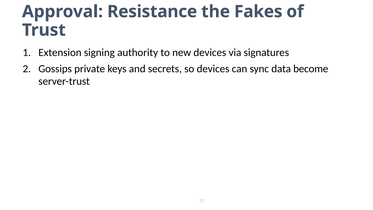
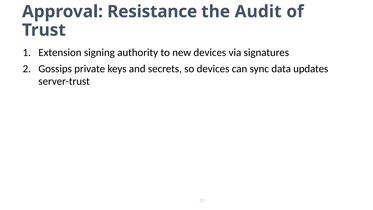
Fakes: Fakes -> Audit
become: become -> updates
